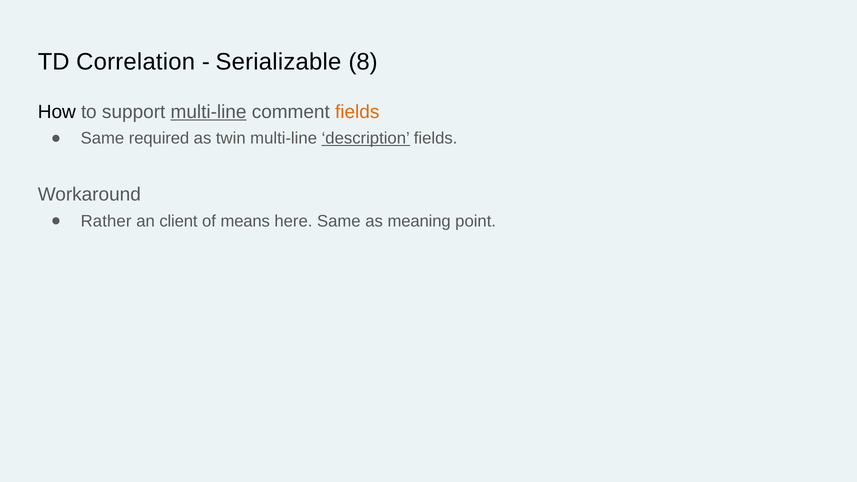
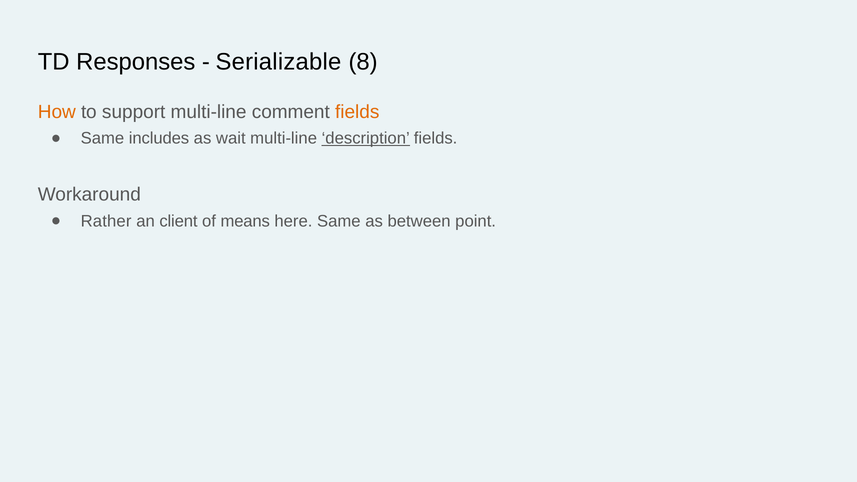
Correlation: Correlation -> Responses
How colour: black -> orange
multi-line at (209, 112) underline: present -> none
required: required -> includes
twin: twin -> wait
meaning: meaning -> between
